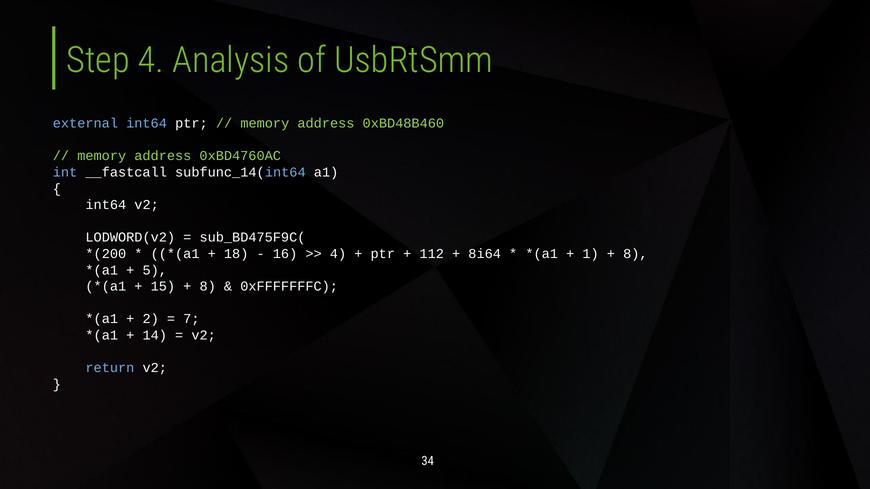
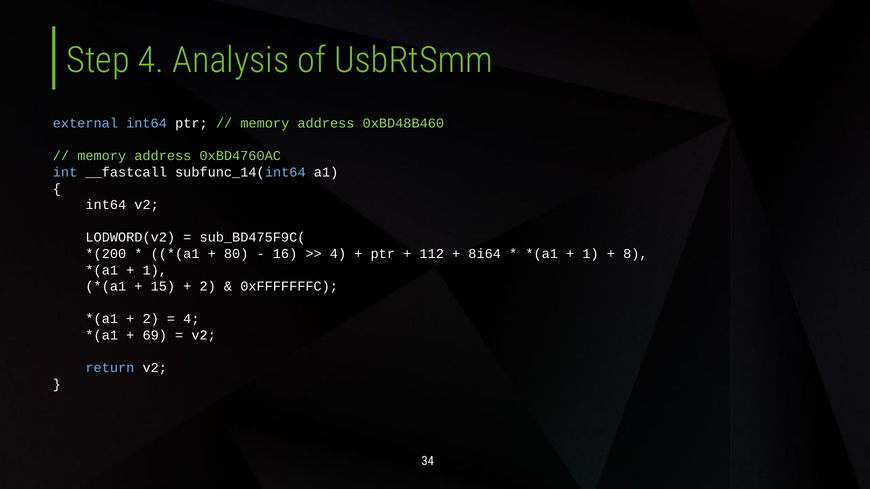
18: 18 -> 80
5 at (155, 270): 5 -> 1
8 at (208, 287): 8 -> 2
7 at (191, 319): 7 -> 4
14: 14 -> 69
